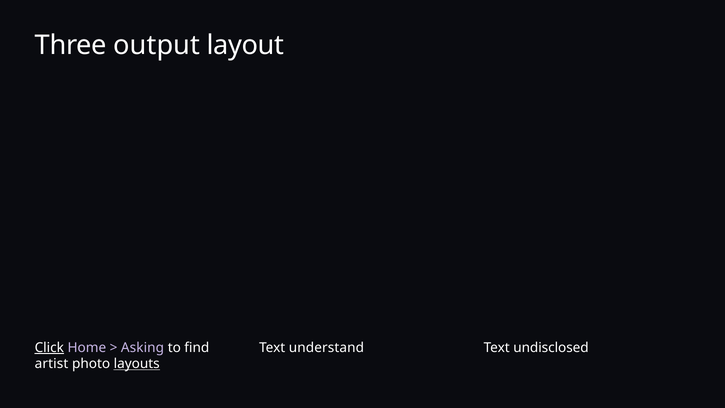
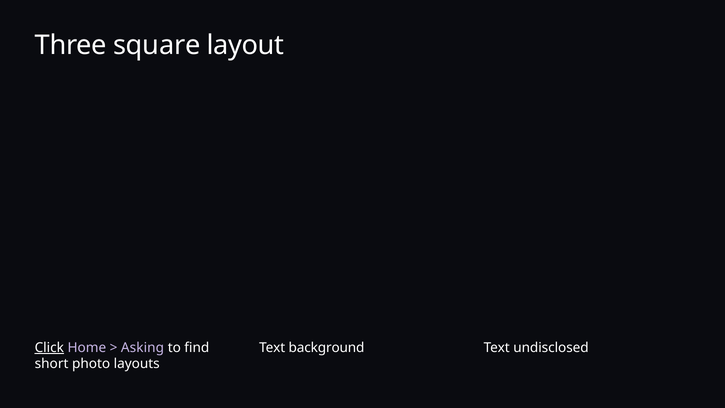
output: output -> square
understand: understand -> background
artist: artist -> short
layouts underline: present -> none
